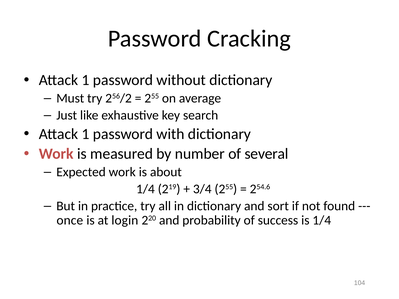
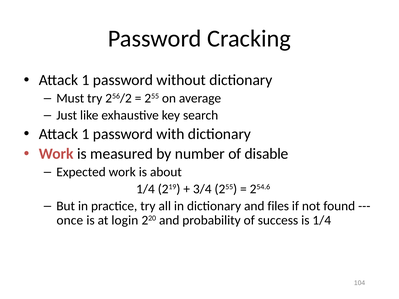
several: several -> disable
sort: sort -> files
